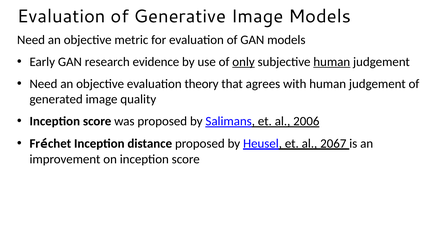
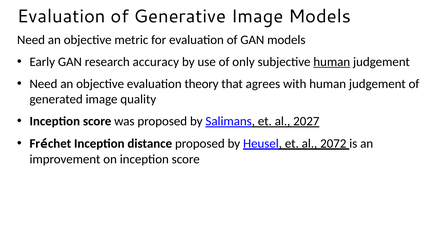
evidence: evidence -> accuracy
only underline: present -> none
2006: 2006 -> 2027
2067: 2067 -> 2072
